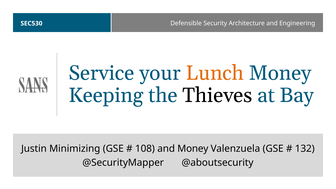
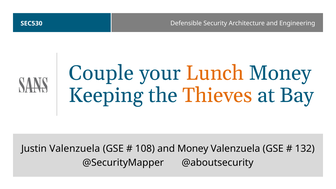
Service: Service -> Couple
Thieves colour: black -> orange
Justin Minimizing: Minimizing -> Valenzuela
